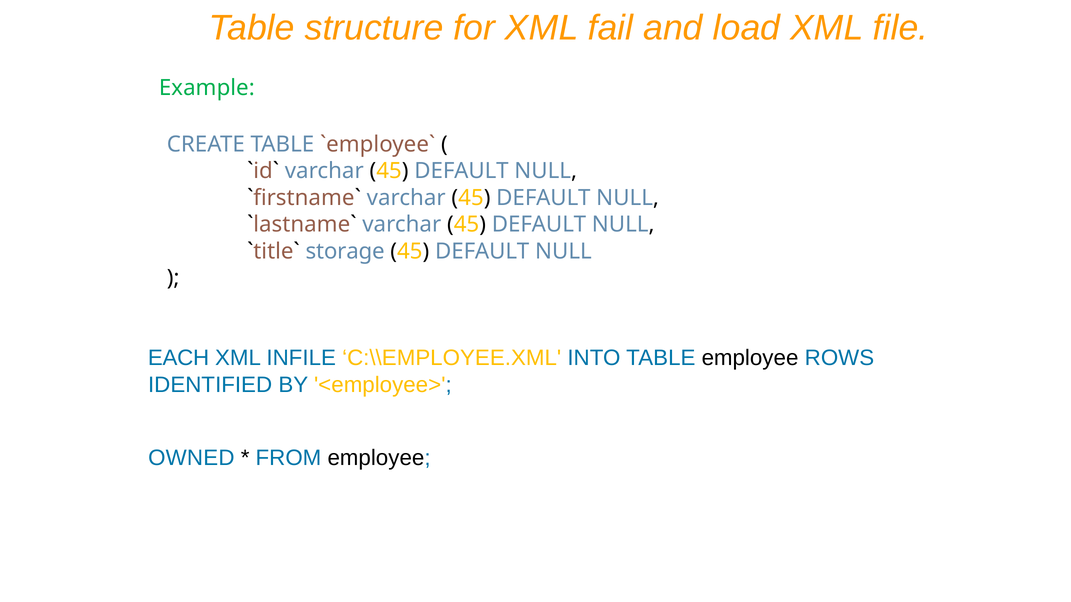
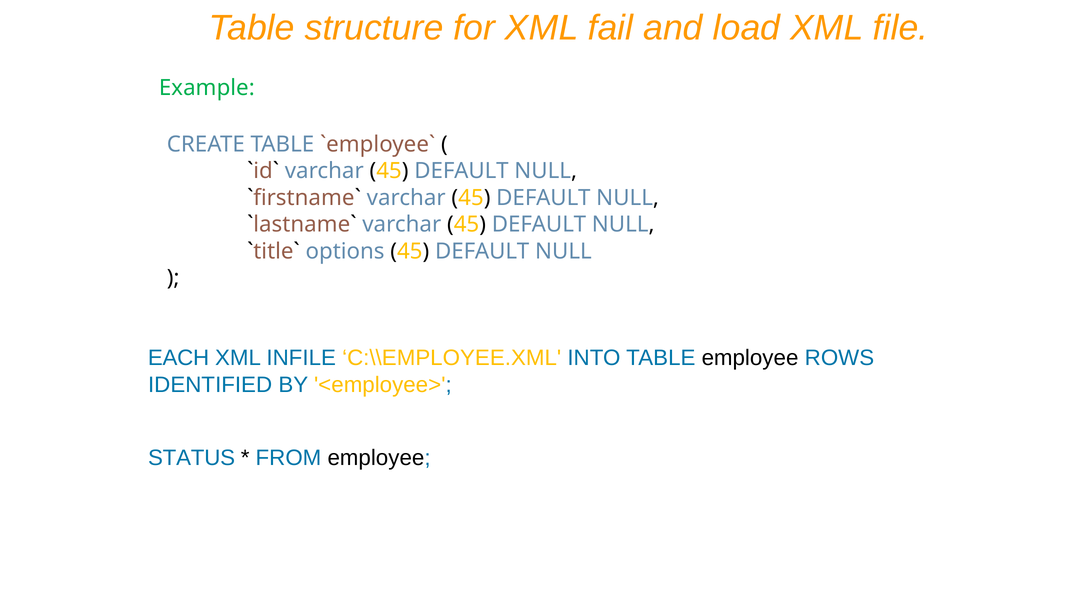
storage: storage -> options
OWNED: OWNED -> STATUS
